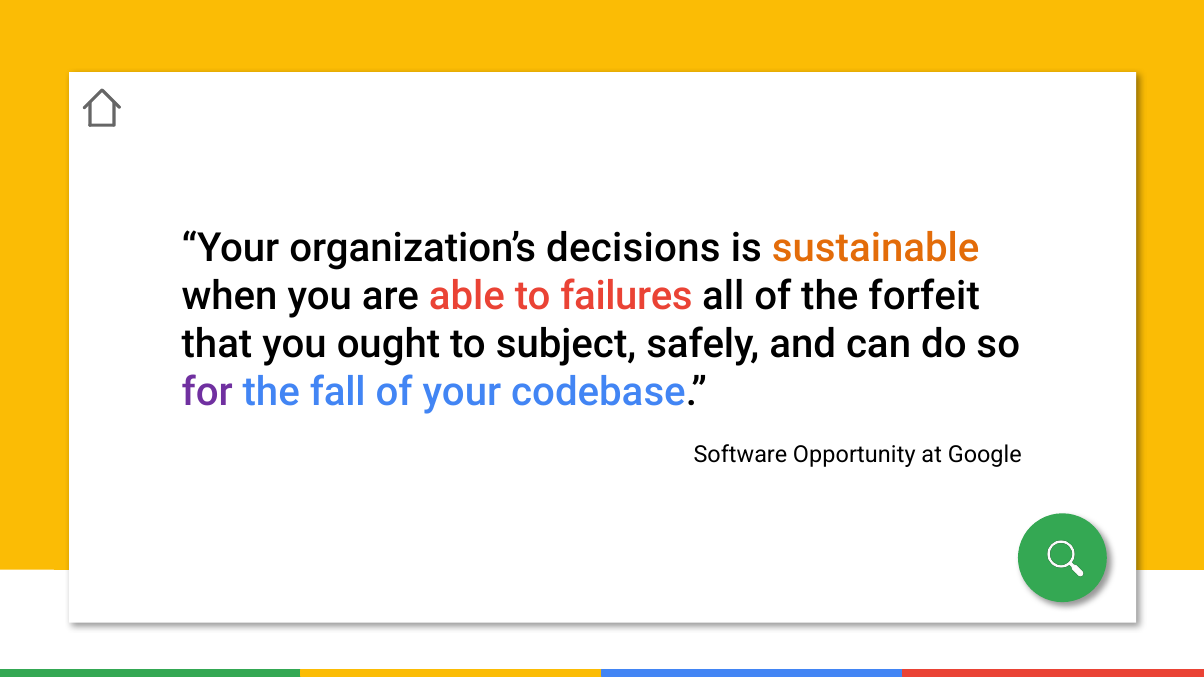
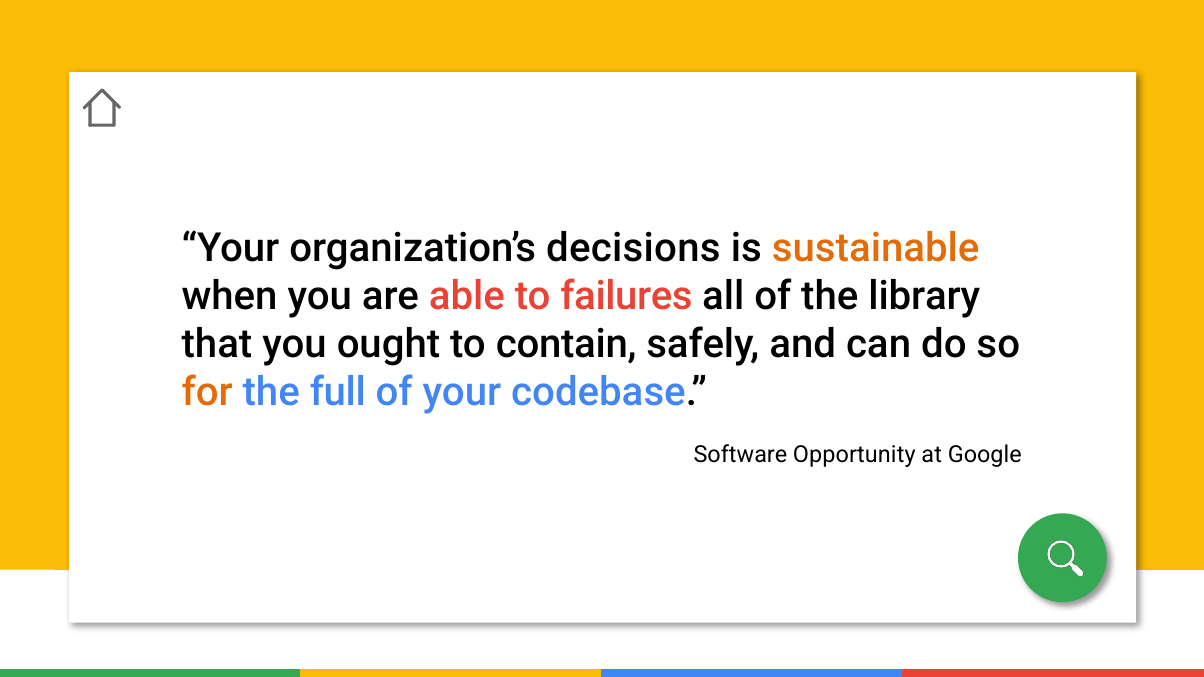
forfeit: forfeit -> library
subject: subject -> contain
for colour: purple -> orange
fall: fall -> full
